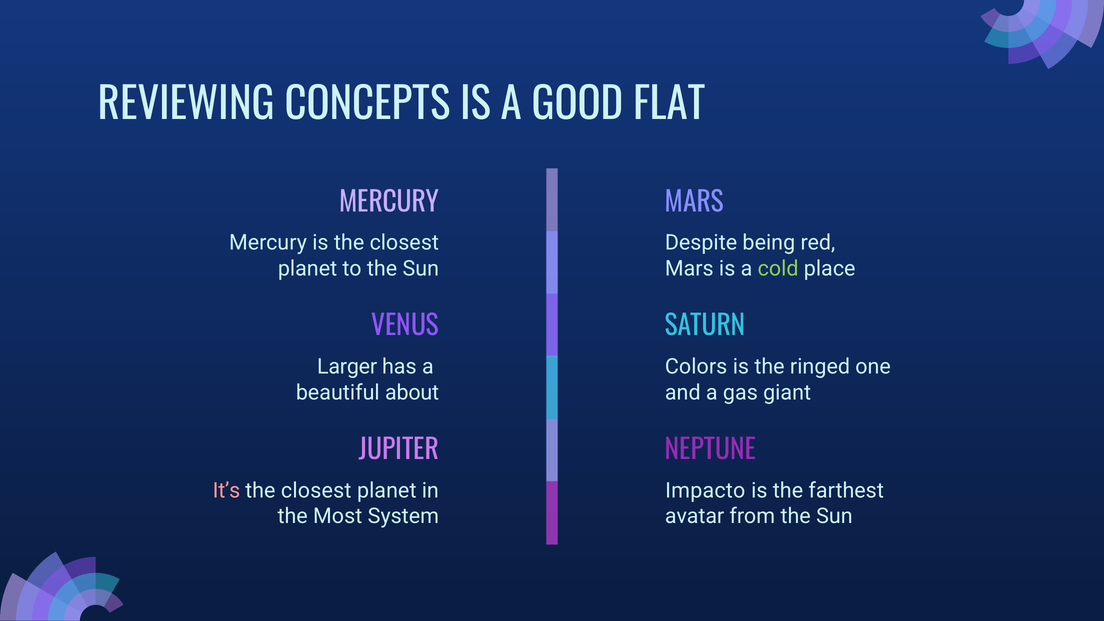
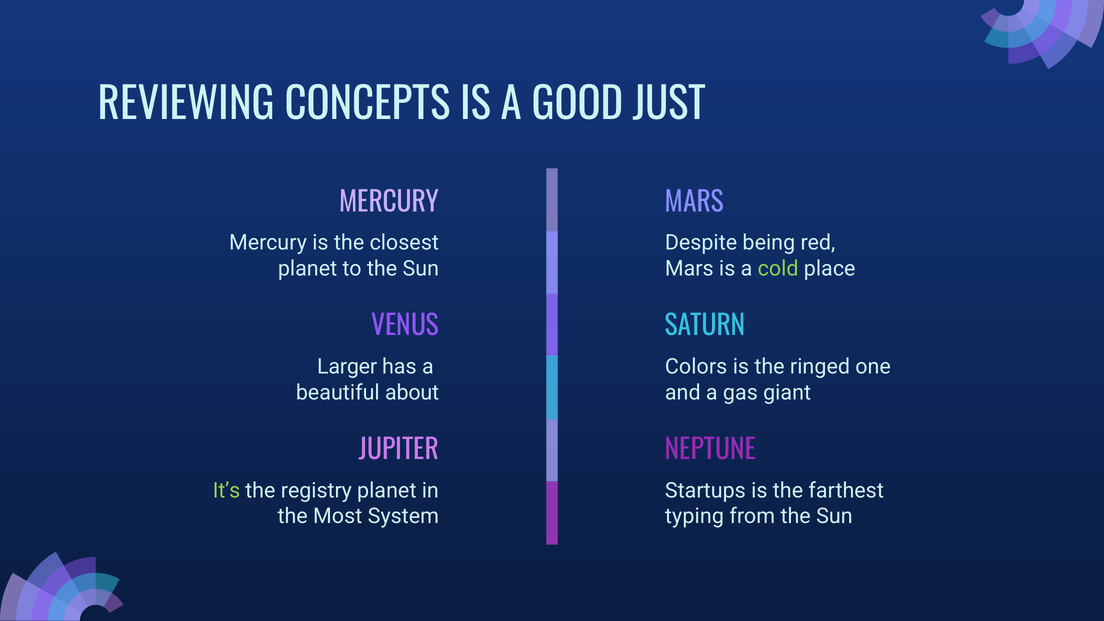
FLAT: FLAT -> JUST
It’s colour: pink -> light green
closest at (316, 491): closest -> registry
Impacto: Impacto -> Startups
avatar: avatar -> typing
